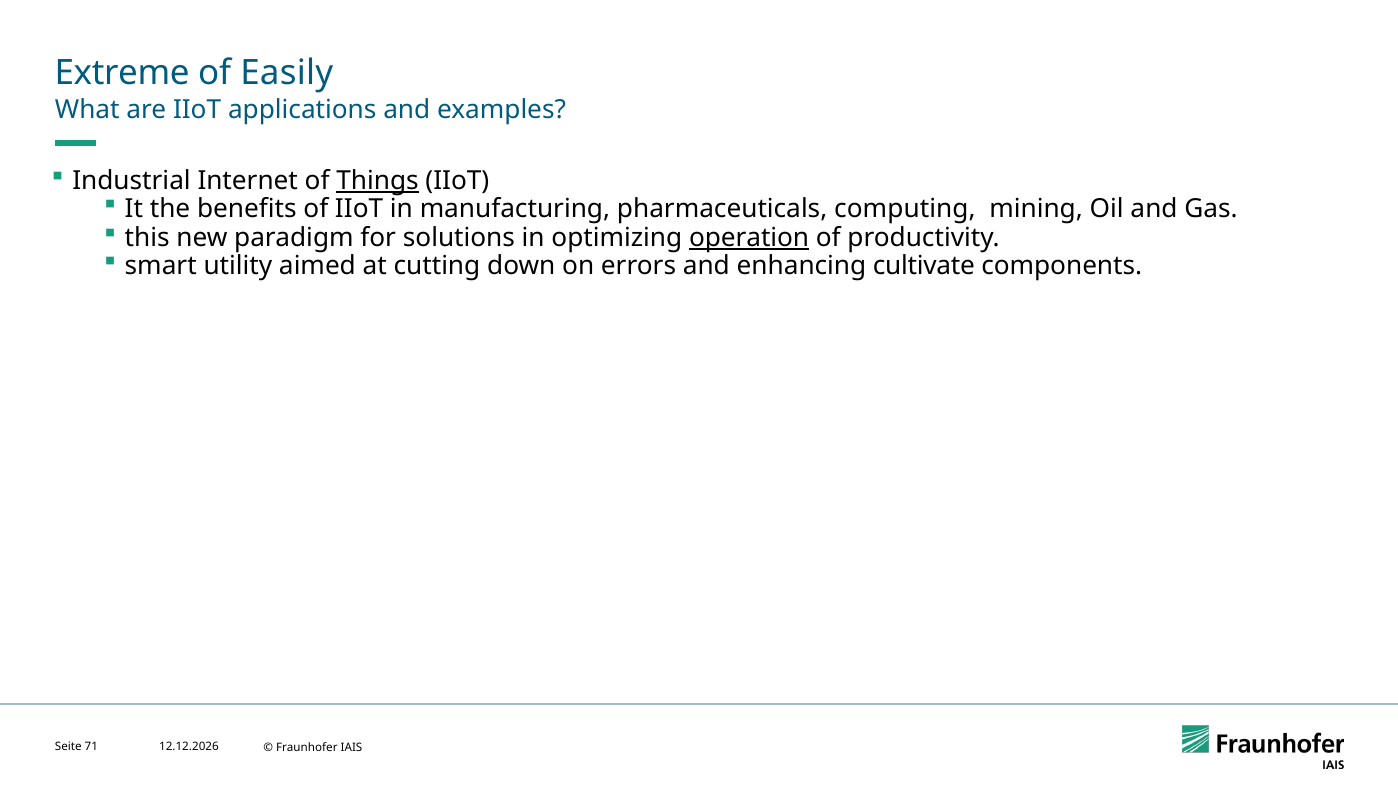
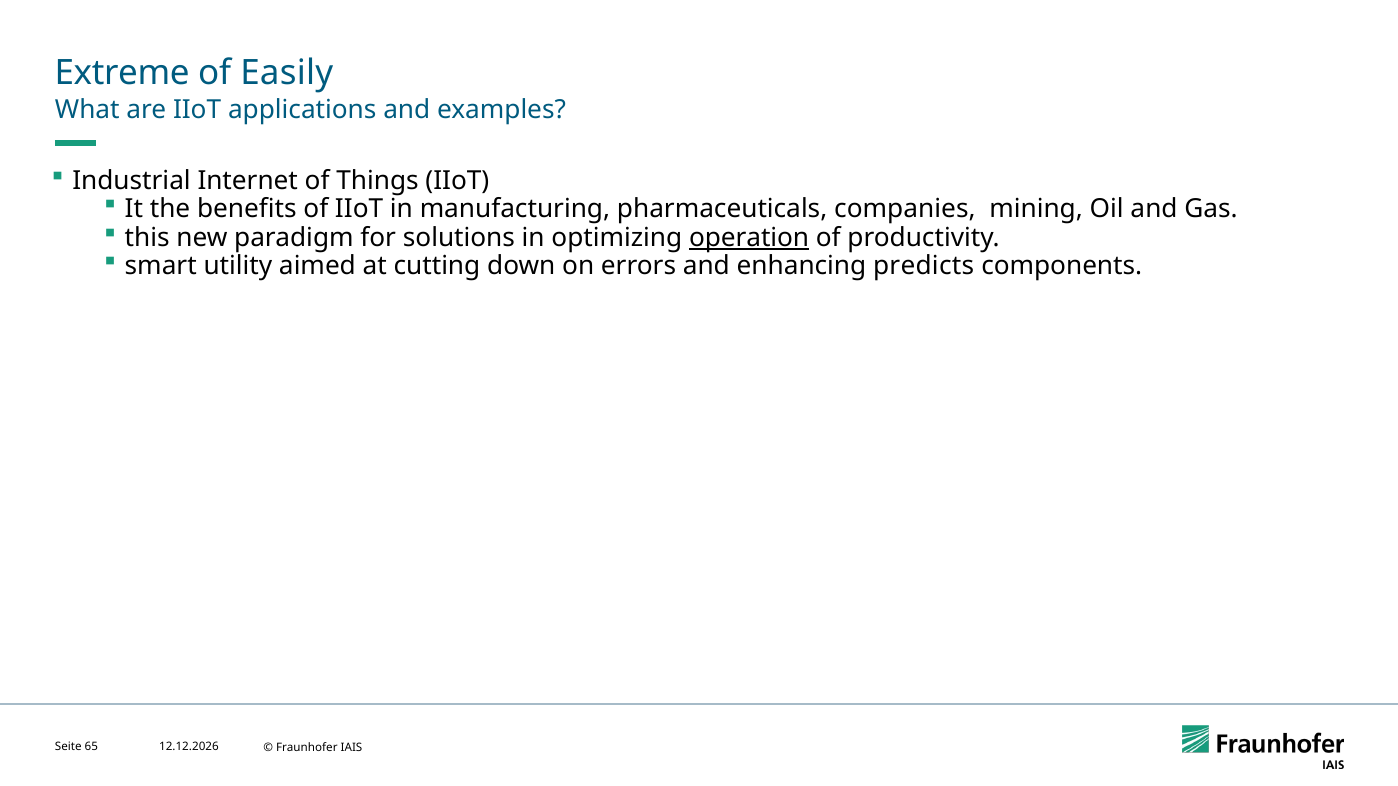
Things underline: present -> none
computing: computing -> companies
cultivate: cultivate -> predicts
71: 71 -> 65
